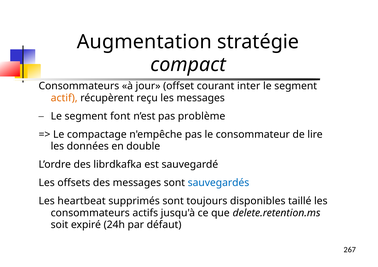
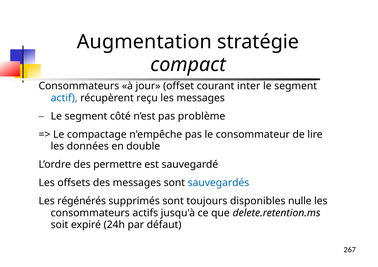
actif colour: orange -> blue
font: font -> côté
librdkafka: librdkafka -> permettre
heartbeat: heartbeat -> régénérés
taillé: taillé -> nulle
